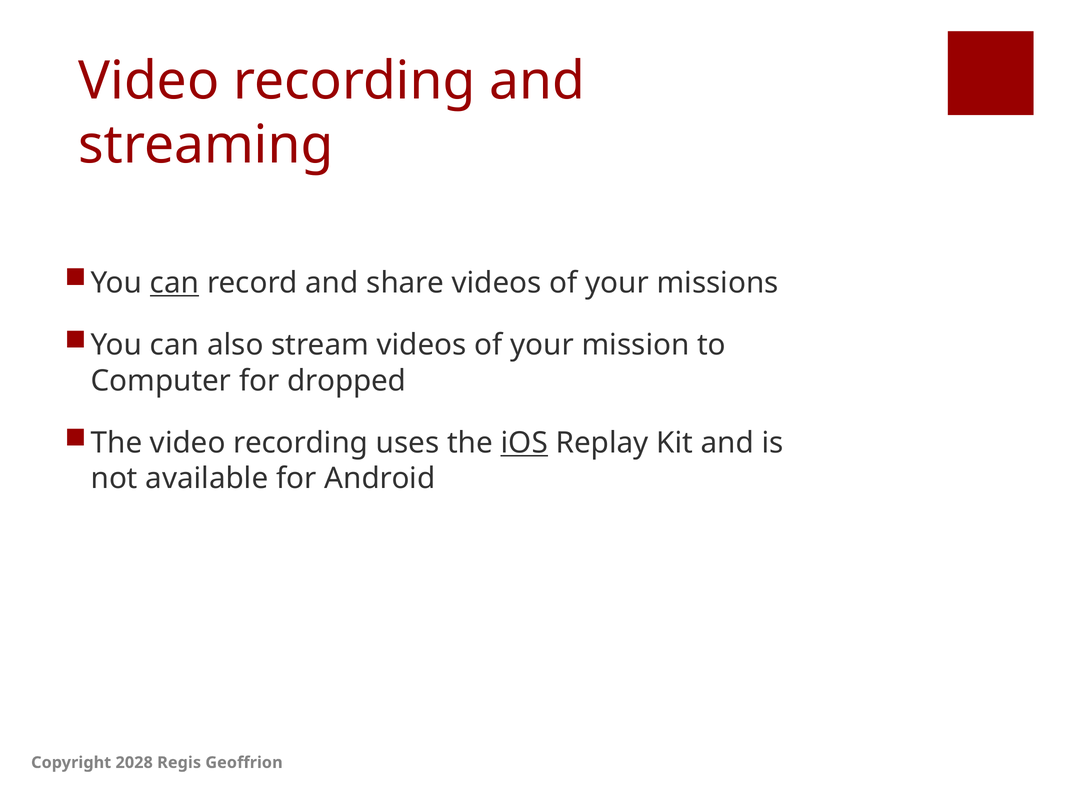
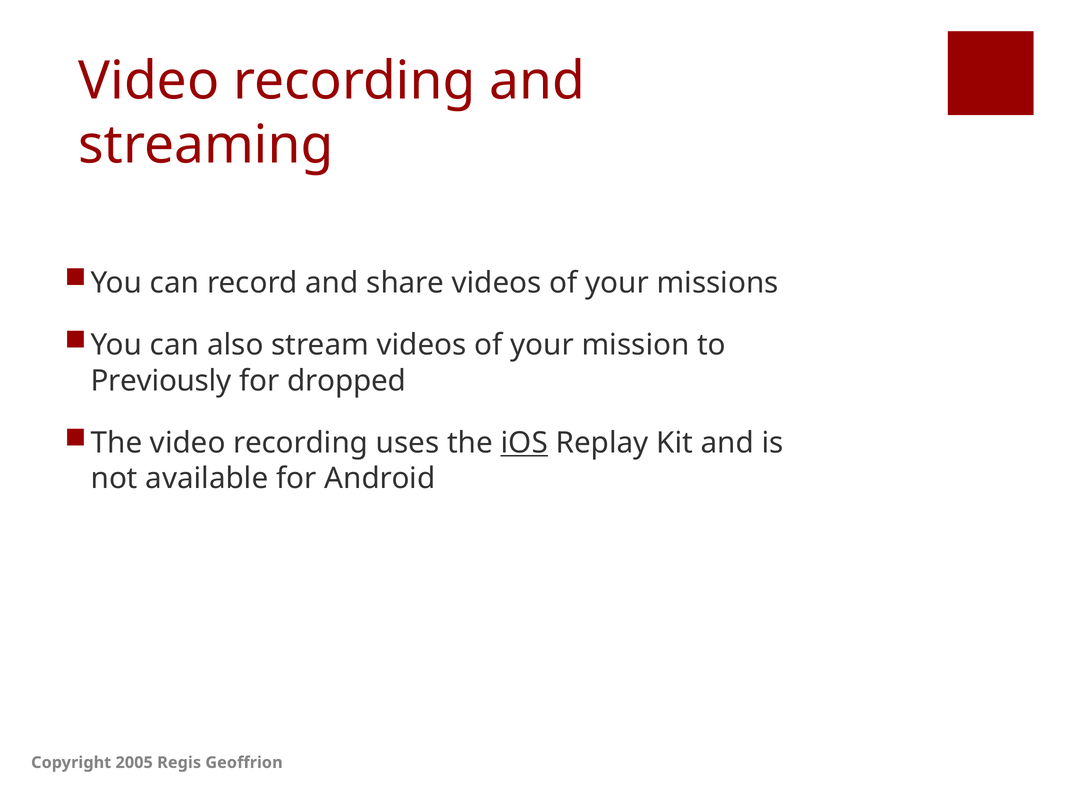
can at (175, 283) underline: present -> none
Computer: Computer -> Previously
2028: 2028 -> 2005
